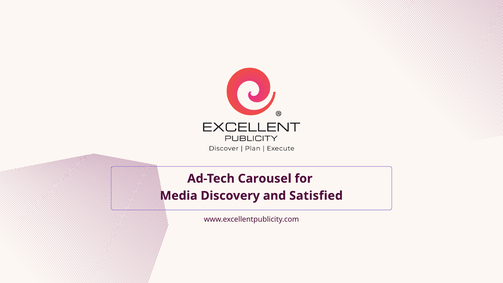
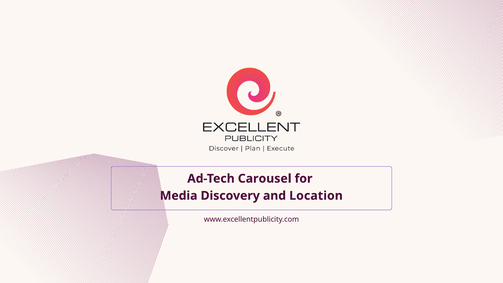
Satisfied: Satisfied -> Location
